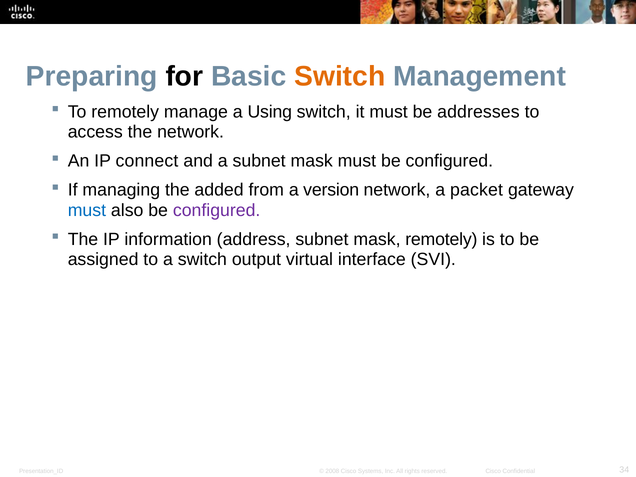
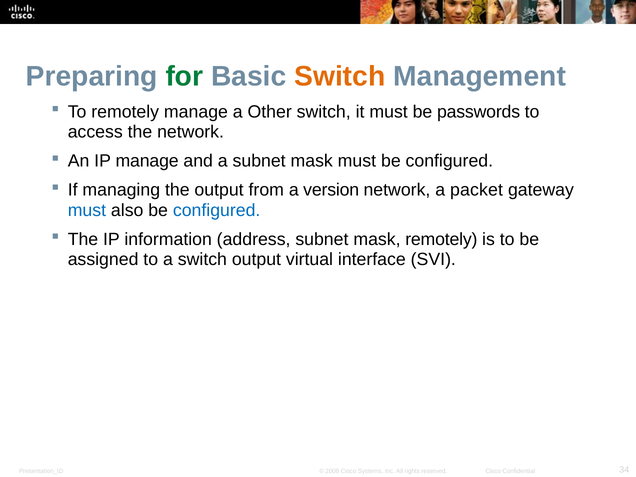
for colour: black -> green
Using: Using -> Other
addresses: addresses -> passwords
IP connect: connect -> manage
the added: added -> output
configured at (217, 210) colour: purple -> blue
